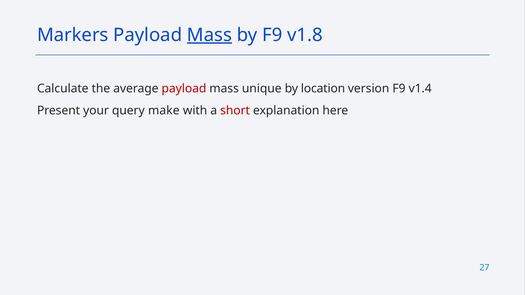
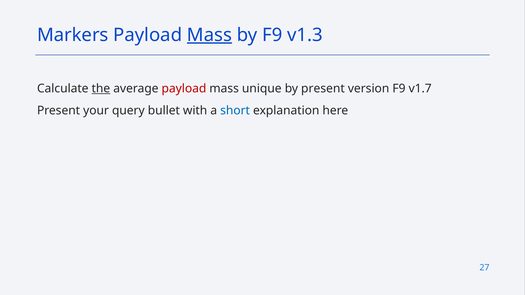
v1.8: v1.8 -> v1.3
the underline: none -> present
by location: location -> present
v1.4: v1.4 -> v1.7
make: make -> bullet
short colour: red -> blue
